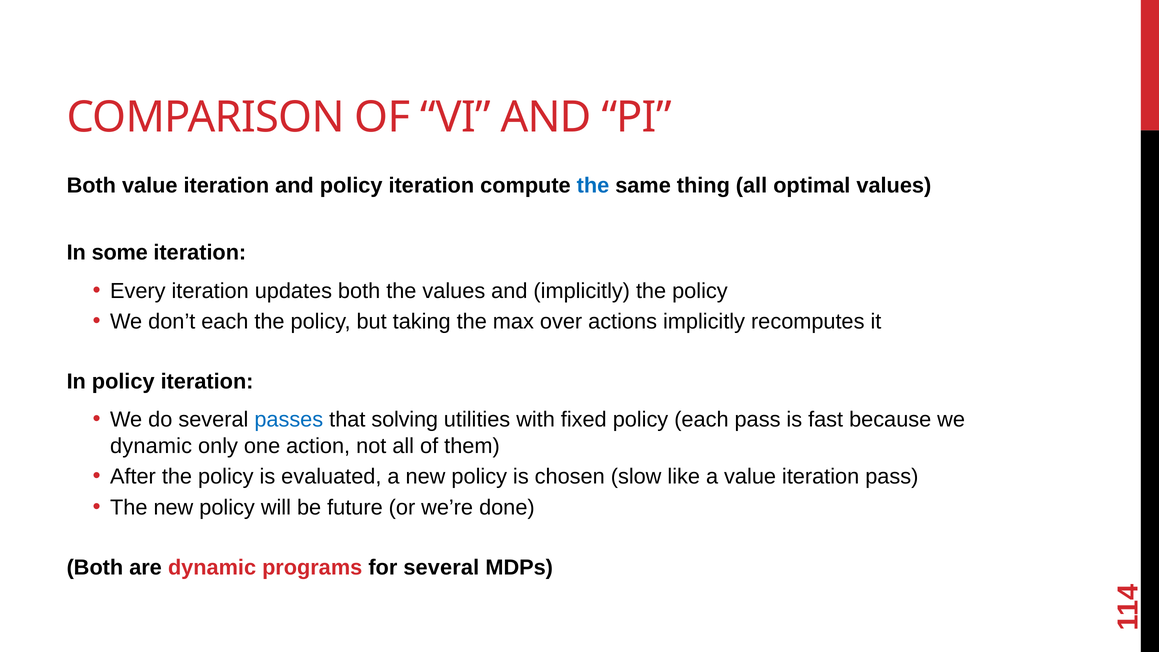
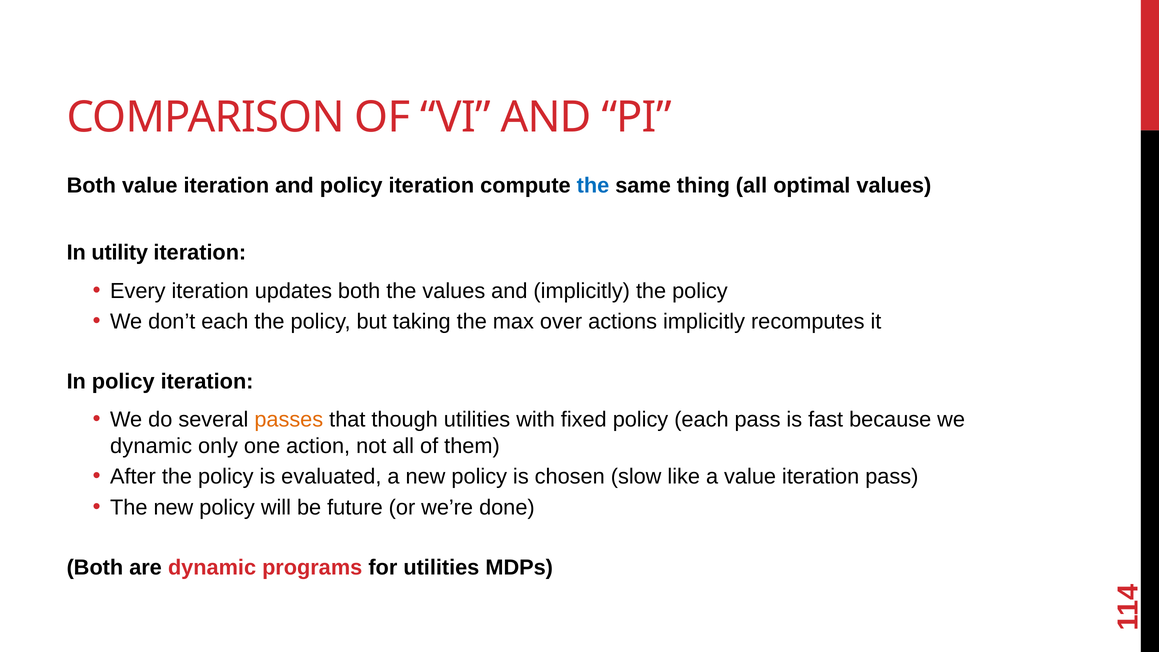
some: some -> utility
passes colour: blue -> orange
solving: solving -> though
for several: several -> utilities
